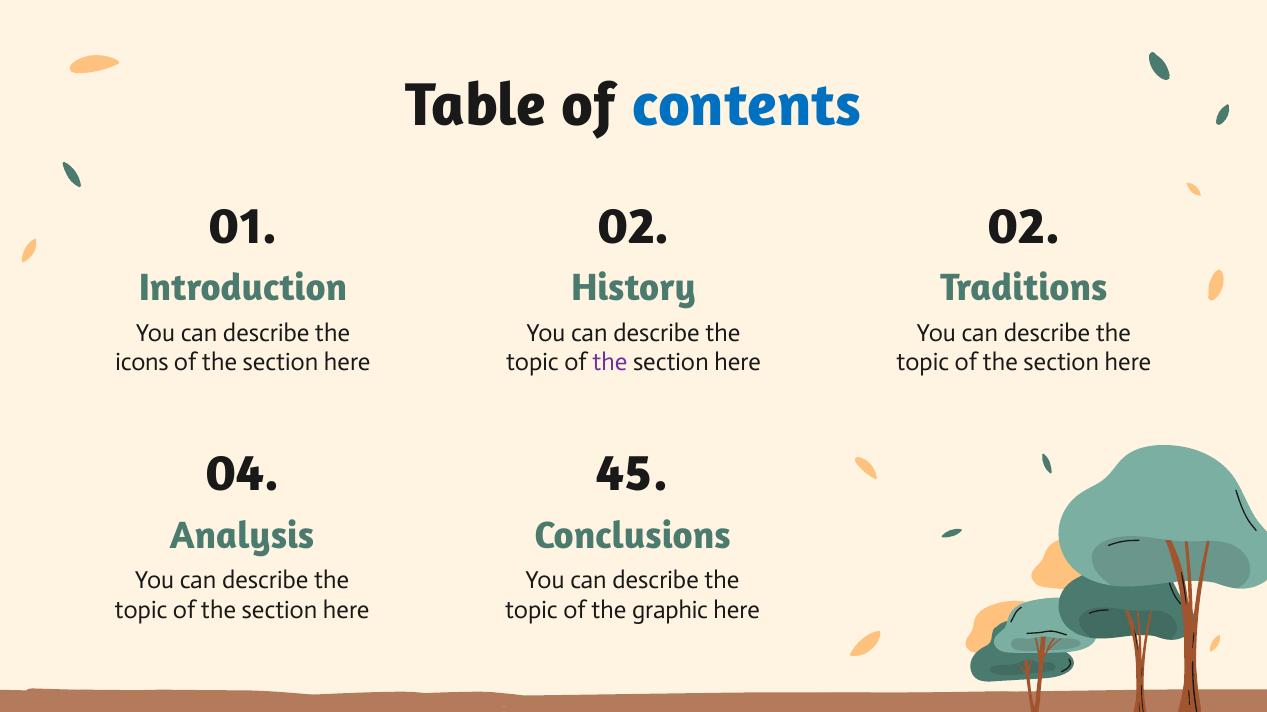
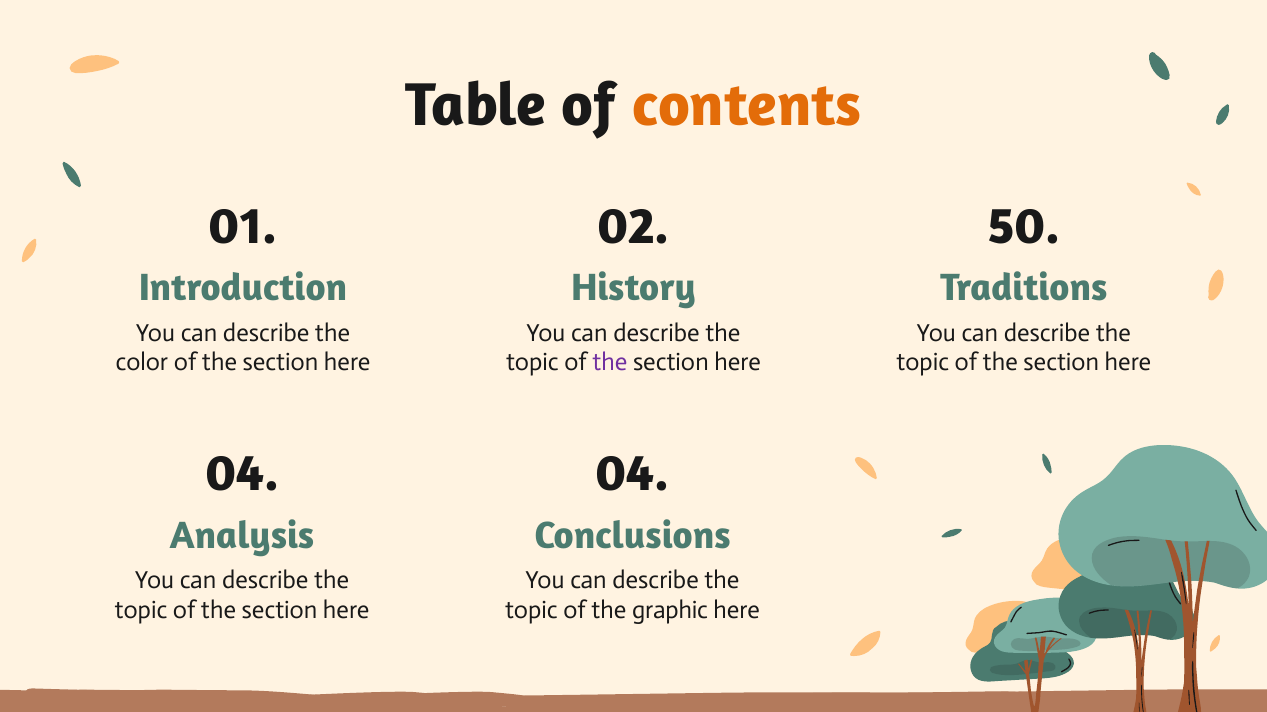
contents colour: blue -> orange
02 02: 02 -> 50
icons: icons -> color
04 45: 45 -> 04
